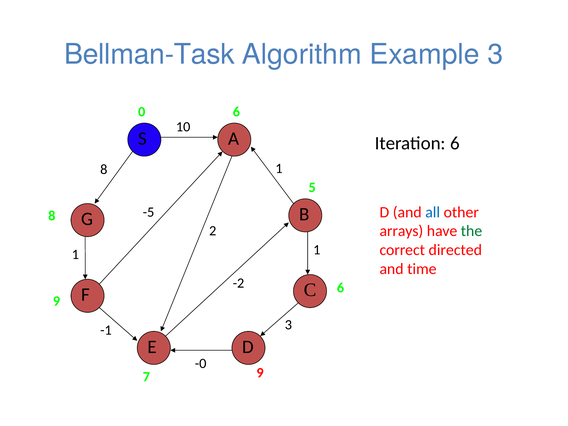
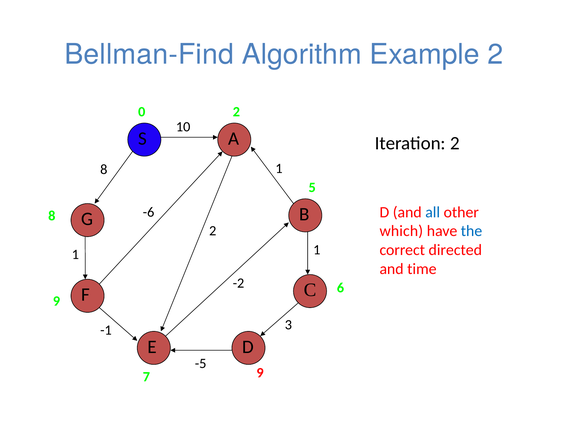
Bellman-Task: Bellman-Task -> Bellman-Find
Example 3: 3 -> 2
0 6: 6 -> 2
Iteration 6: 6 -> 2
-5: -5 -> -6
arrays: arrays -> which
the colour: green -> blue
-0: -0 -> -5
